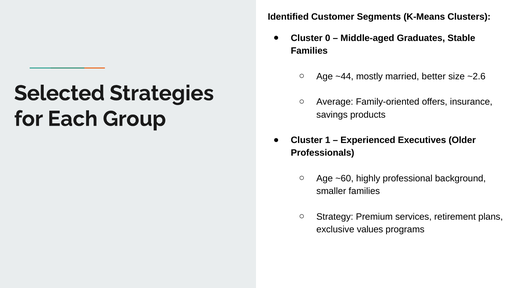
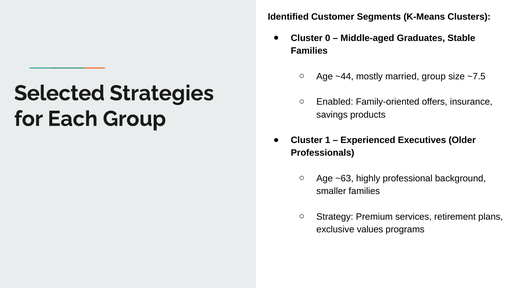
married better: better -> group
~2.6: ~2.6 -> ~7.5
Average: Average -> Enabled
~60: ~60 -> ~63
